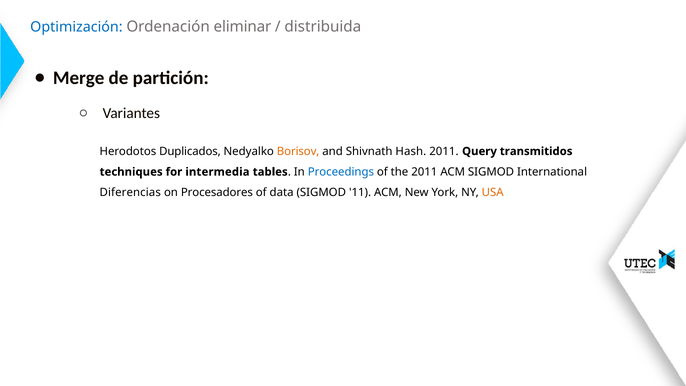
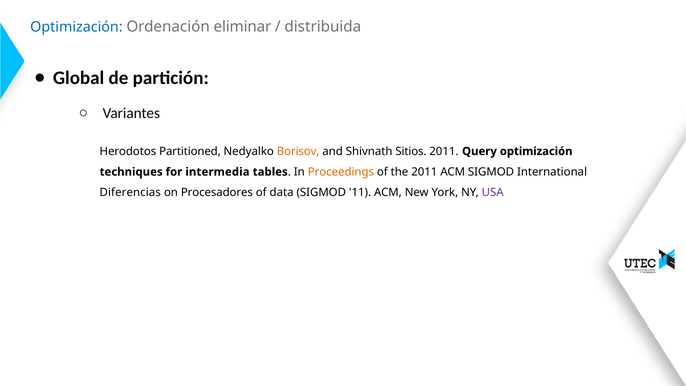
Merge: Merge -> Global
Duplicados: Duplicados -> Partitioned
Hash: Hash -> Sitios
Query transmitidos: transmitidos -> optimización
Proceedings colour: blue -> orange
USA colour: orange -> purple
